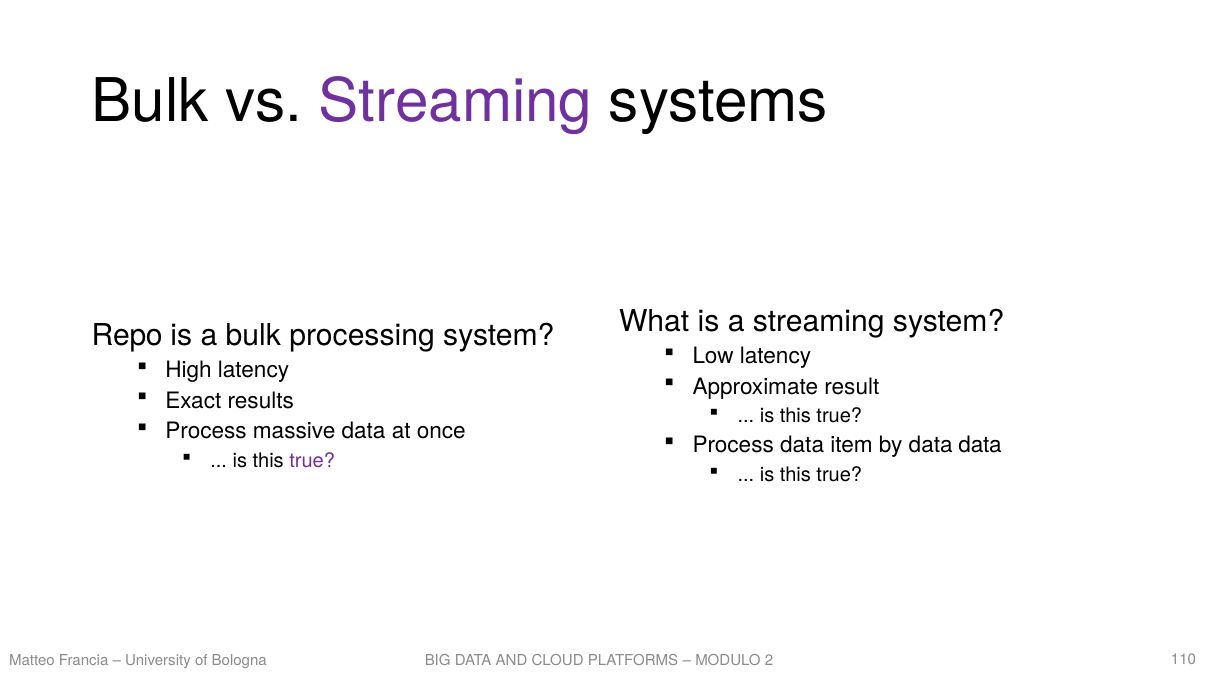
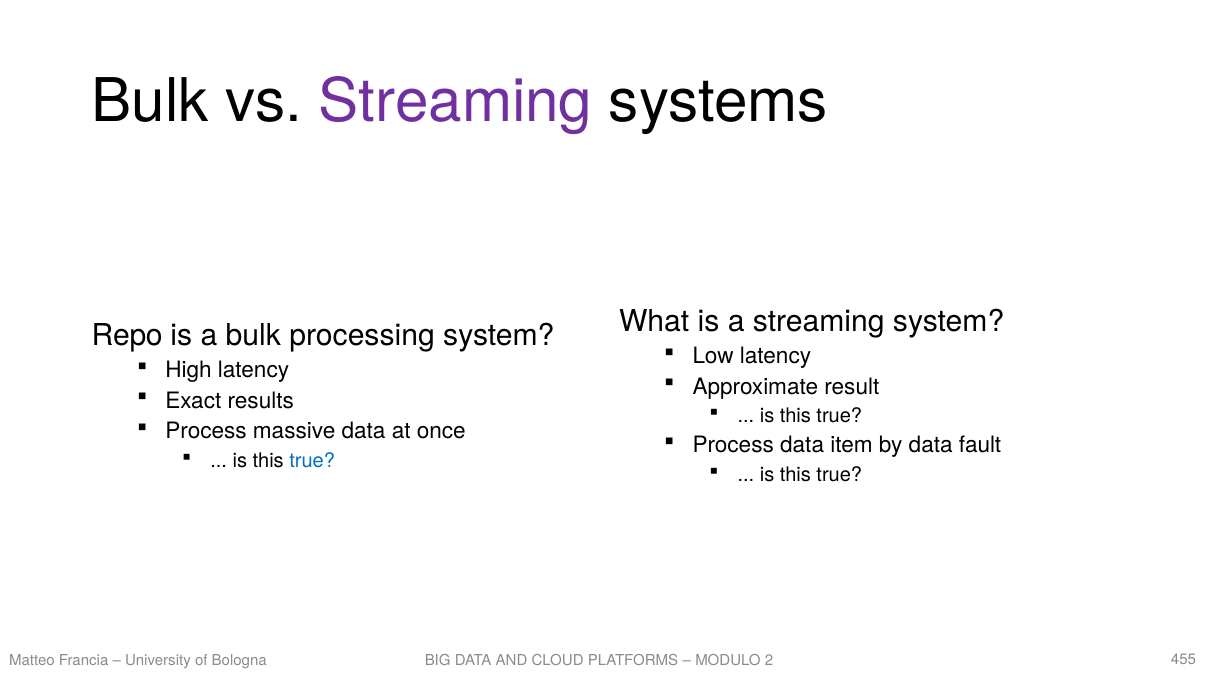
data data: data -> fault
true at (312, 461) colour: purple -> blue
110: 110 -> 455
